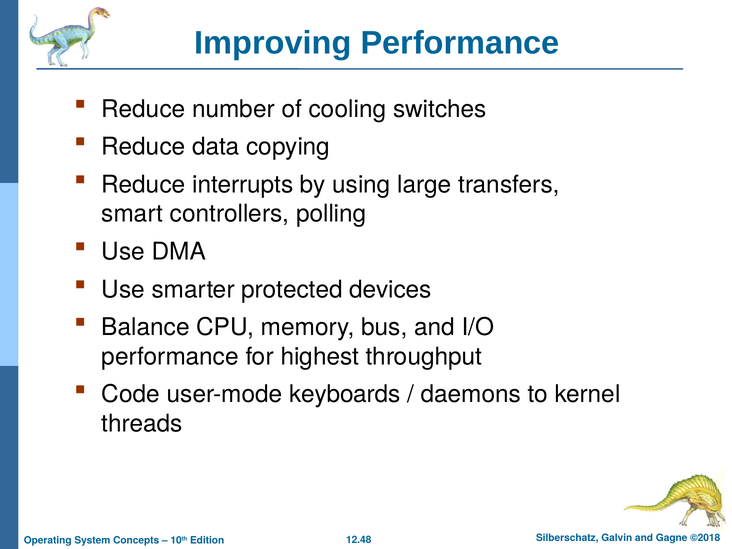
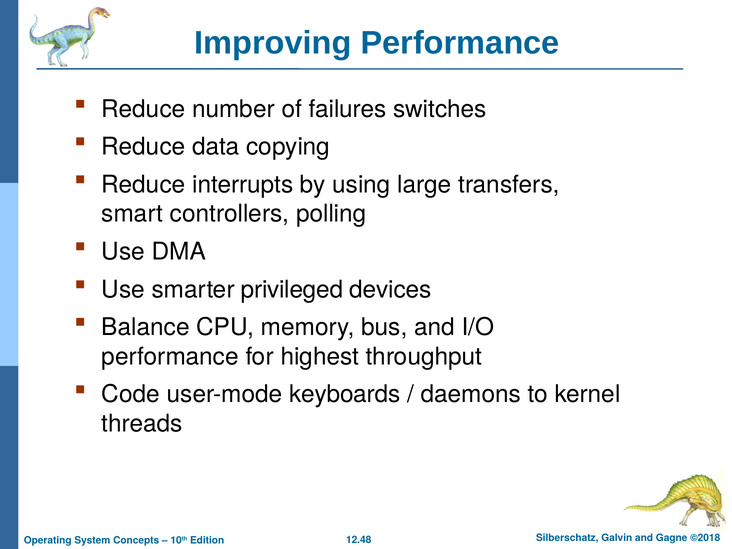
cooling: cooling -> failures
protected: protected -> privileged
